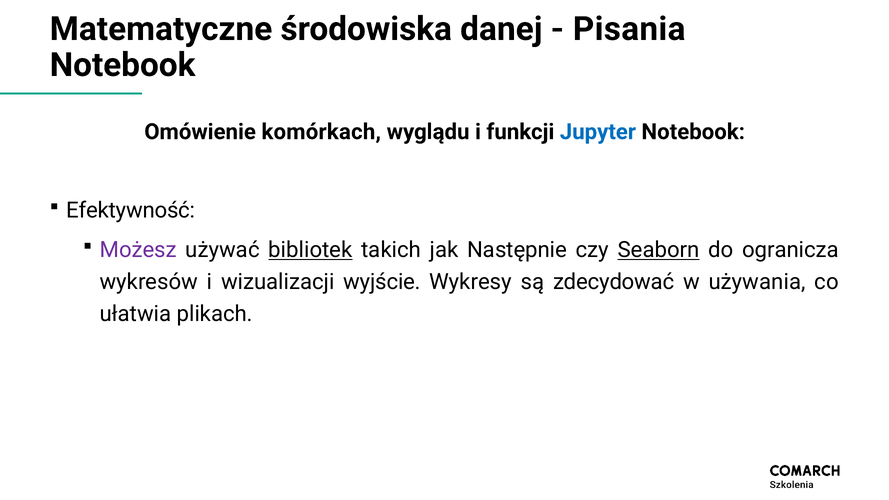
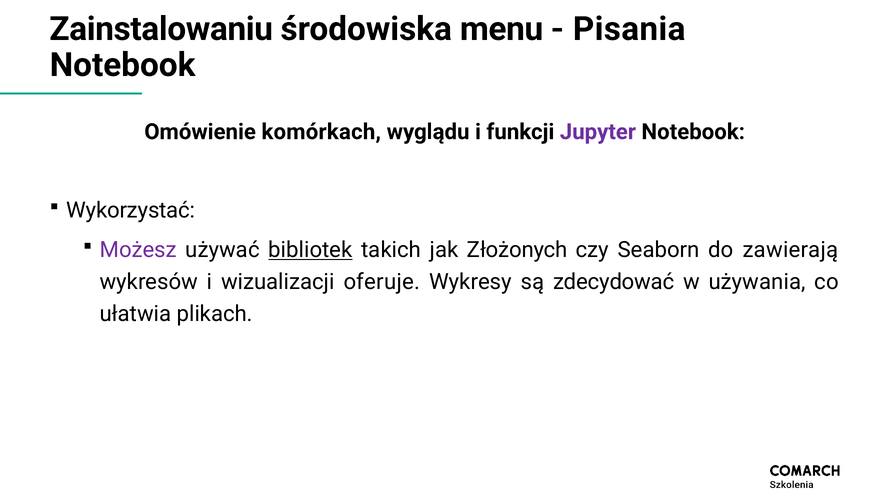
Matematyczne: Matematyczne -> Zainstalowaniu
danej: danej -> menu
Jupyter colour: blue -> purple
Efektywność: Efektywność -> Wykorzystać
Następnie: Następnie -> Złożonych
Seaborn underline: present -> none
ogranicza: ogranicza -> zawierają
wyjście: wyjście -> oferuje
